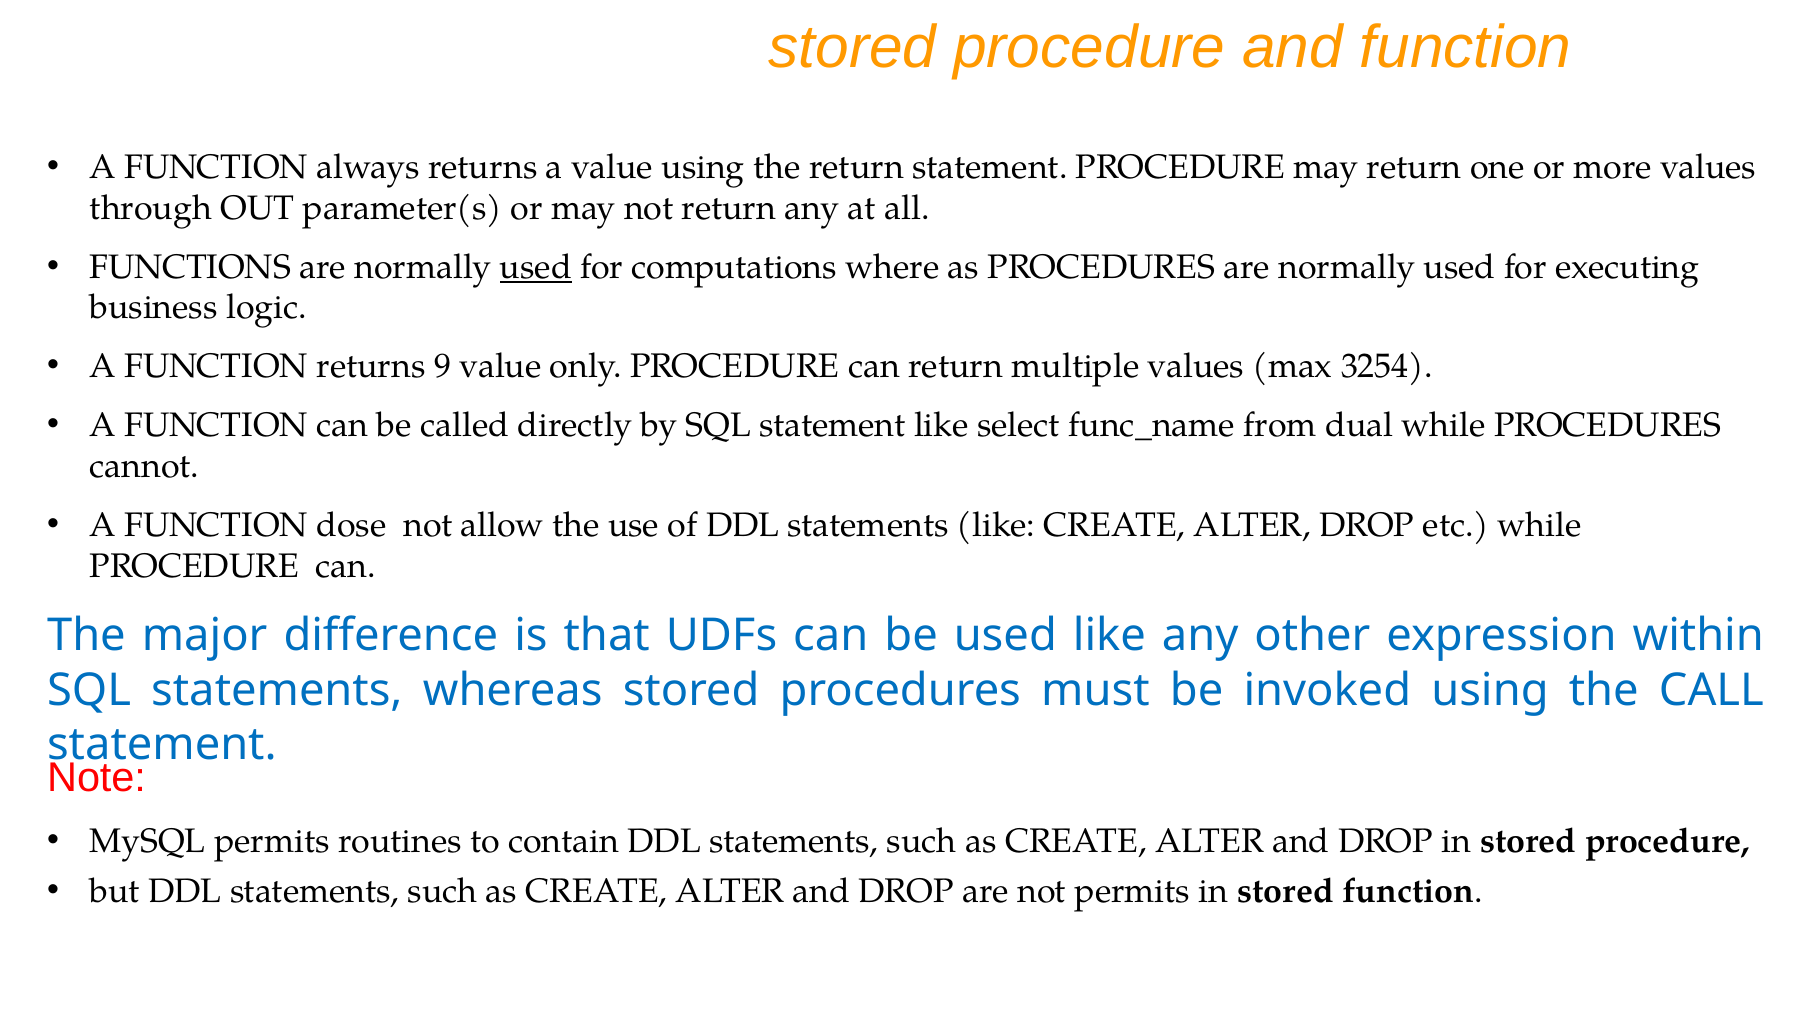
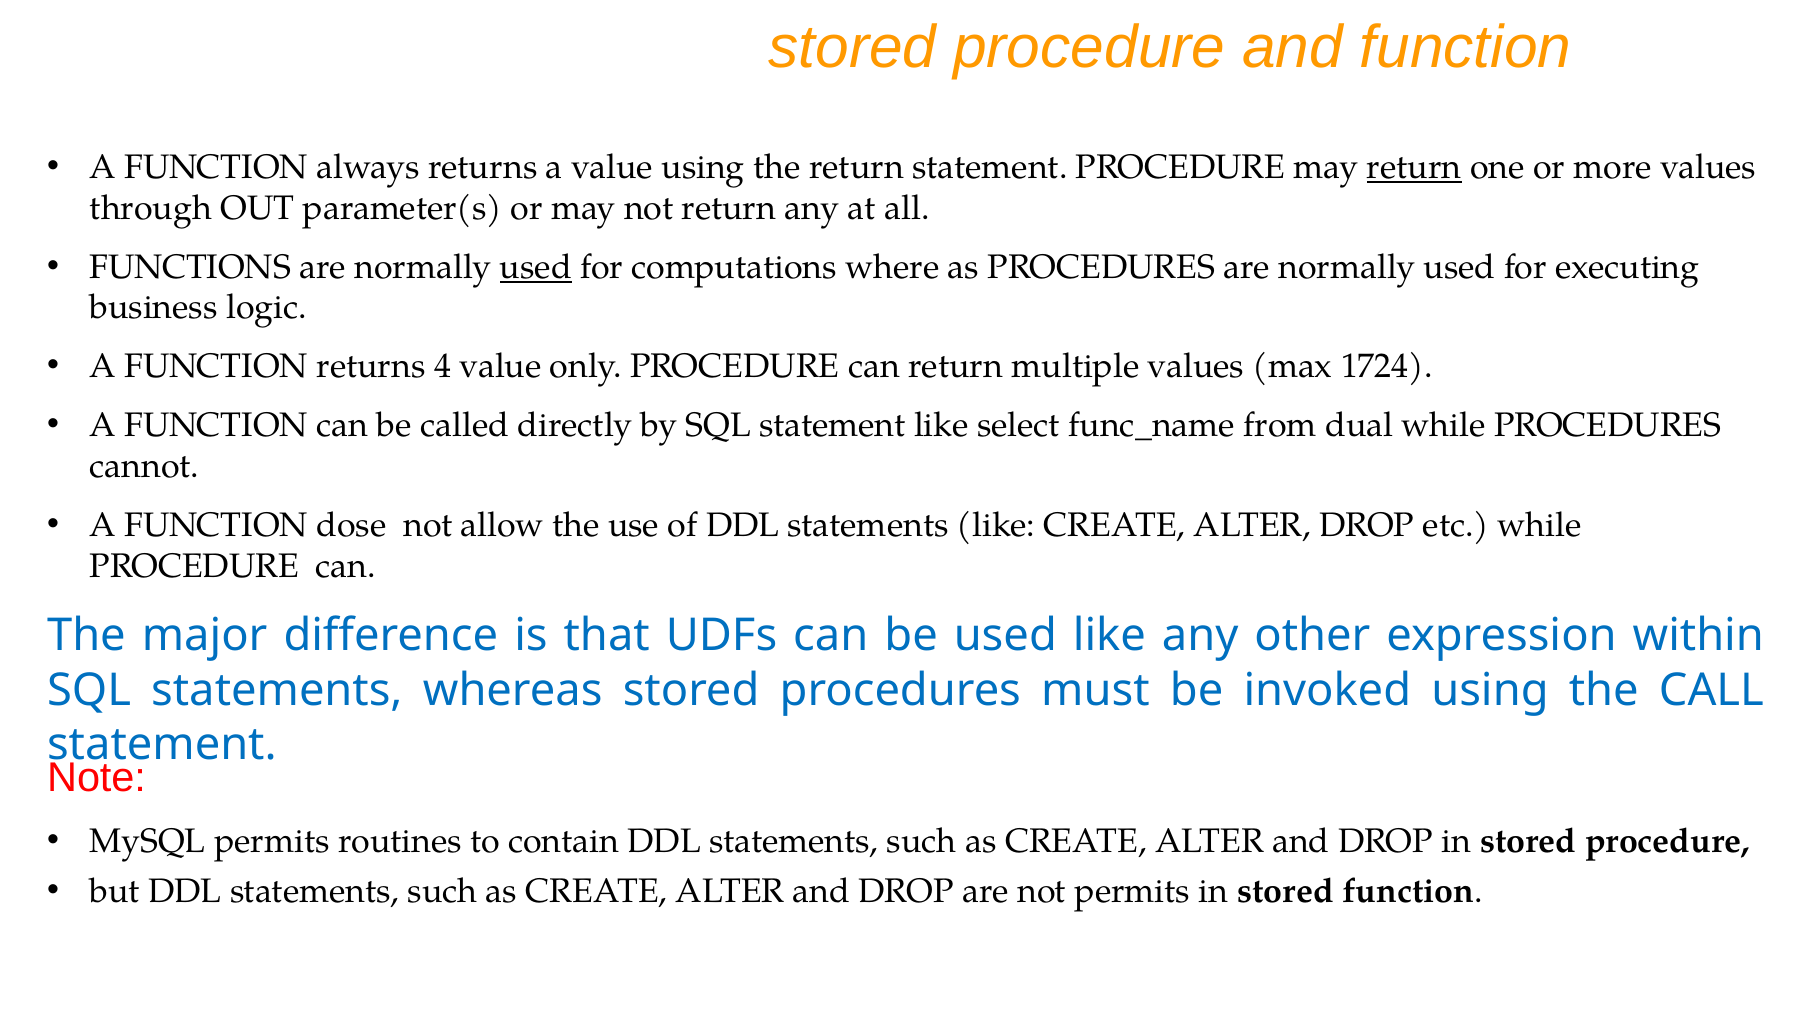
return at (1414, 167) underline: none -> present
9: 9 -> 4
3254: 3254 -> 1724
